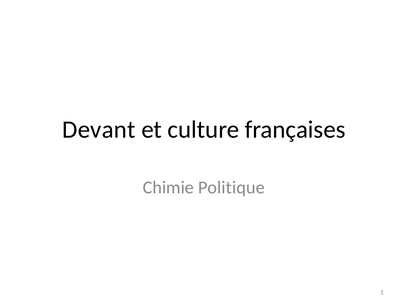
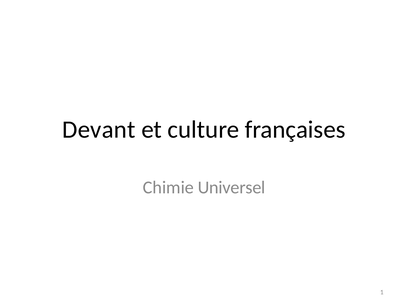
Politique: Politique -> Universel
